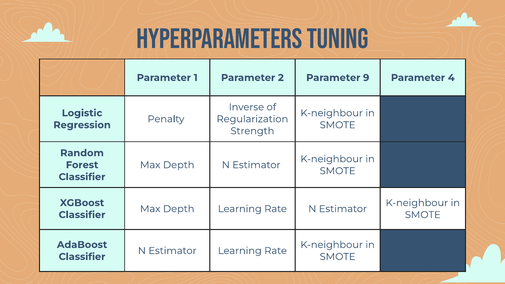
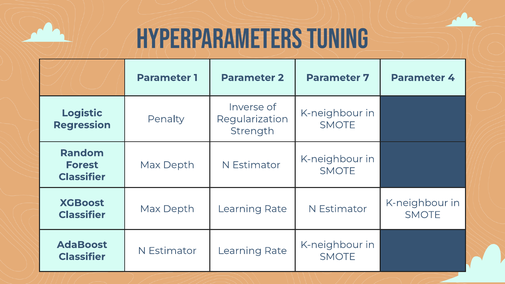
9: 9 -> 7
